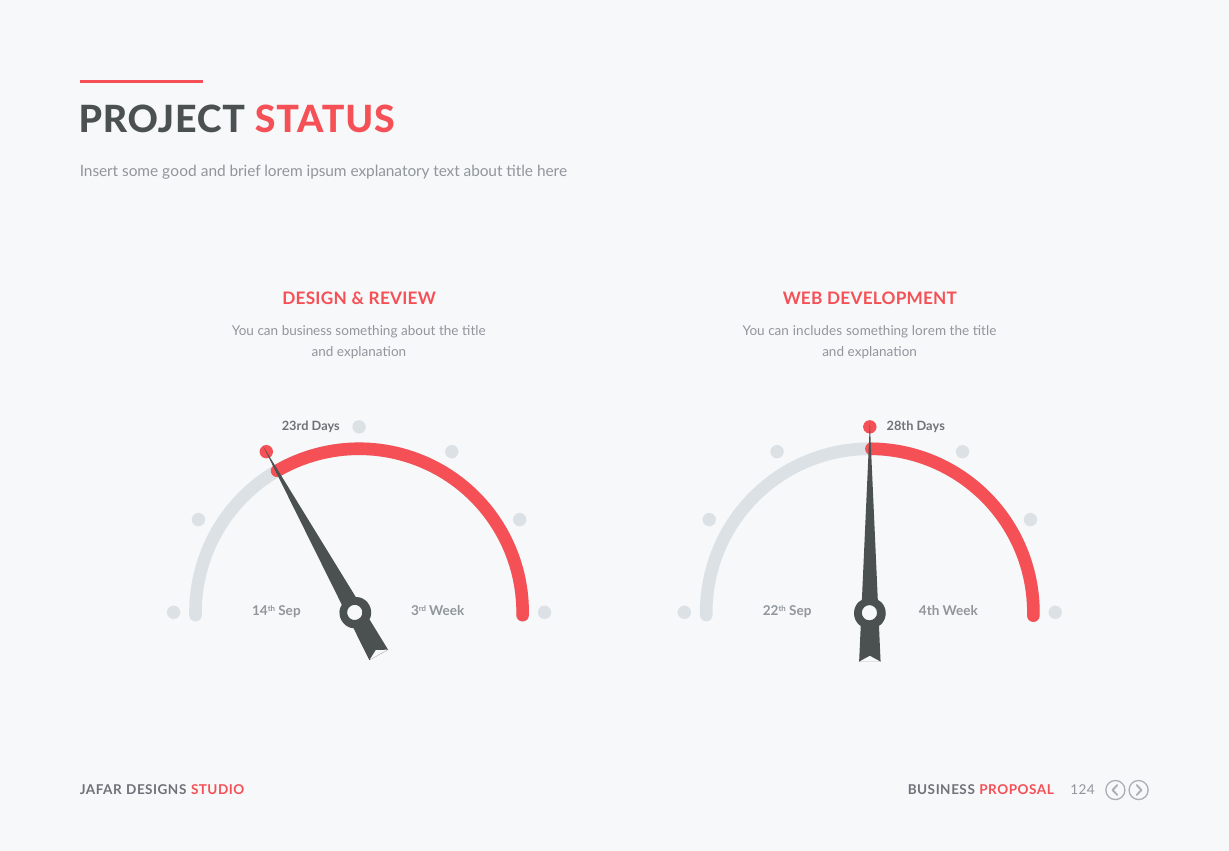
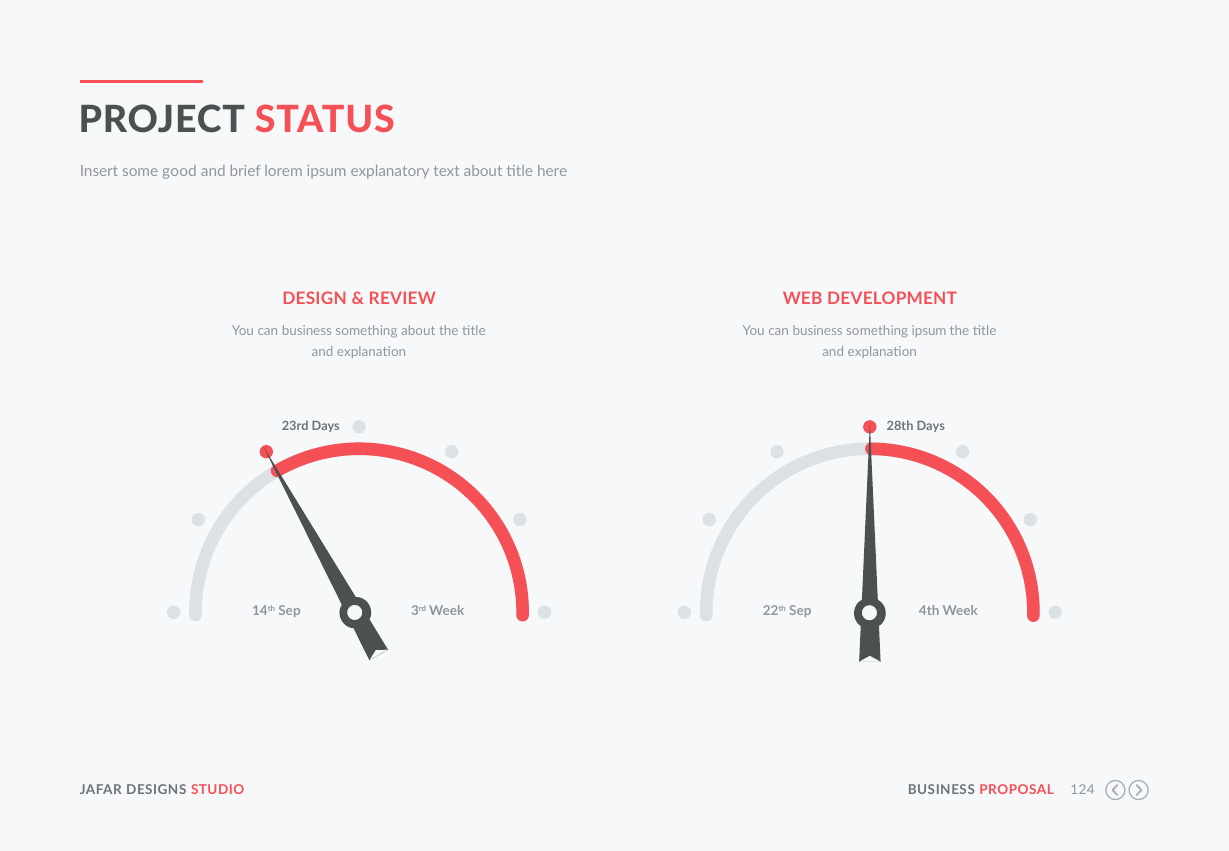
includes at (818, 331): includes -> business
something lorem: lorem -> ipsum
